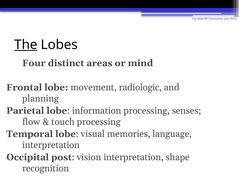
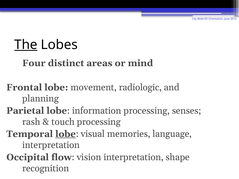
flow: flow -> rash
lobe at (66, 134) underline: none -> present
post: post -> flow
